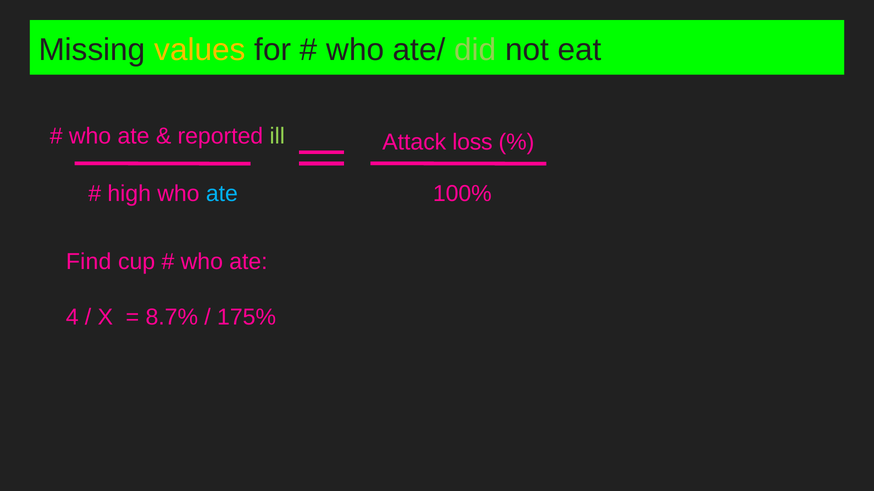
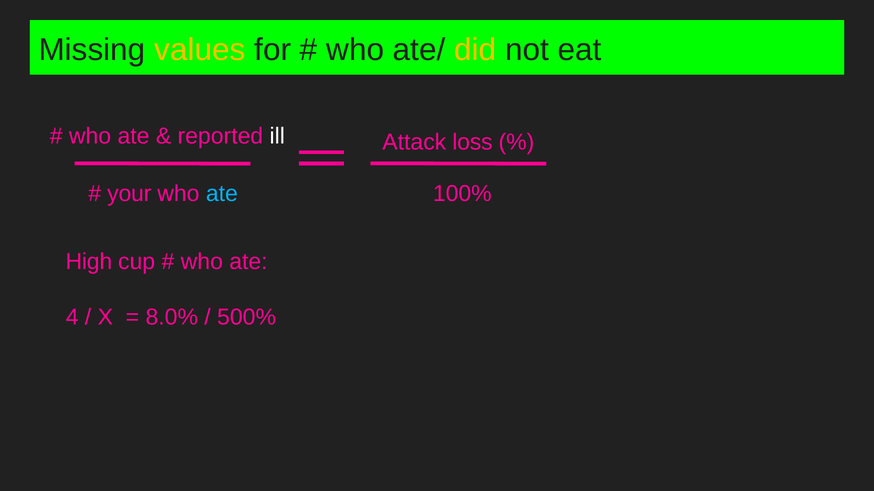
did colour: light green -> yellow
ill colour: light green -> white
high: high -> your
Find: Find -> High
8.7%: 8.7% -> 8.0%
175%: 175% -> 500%
